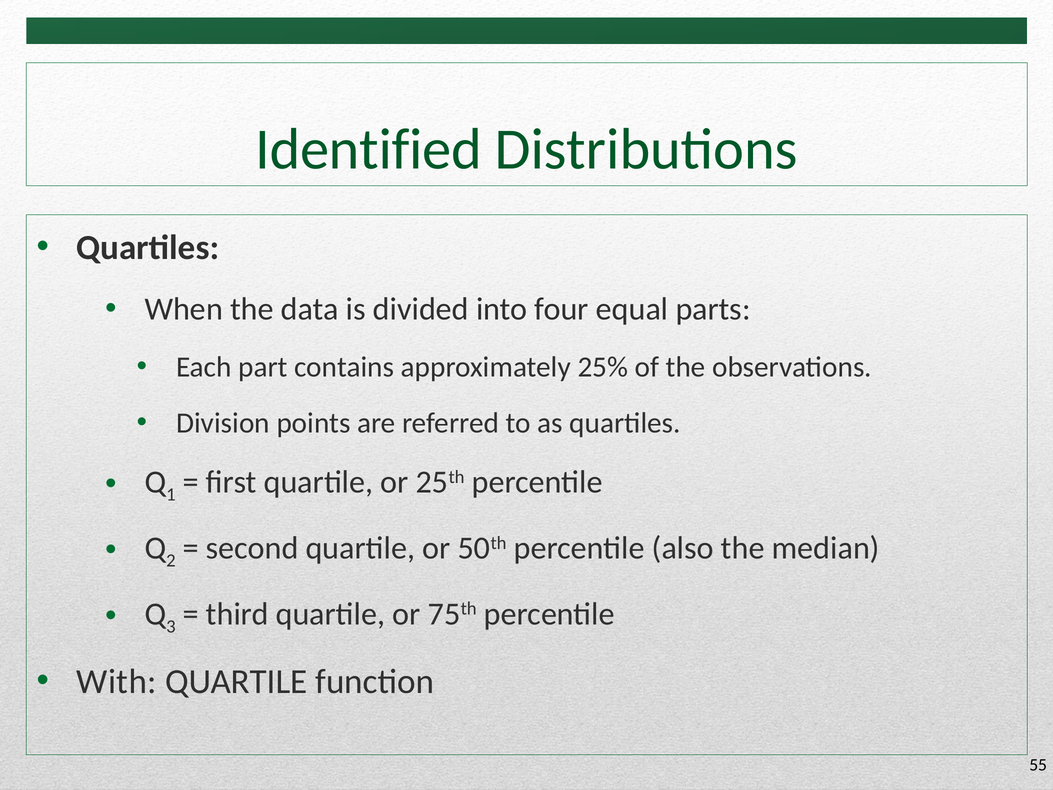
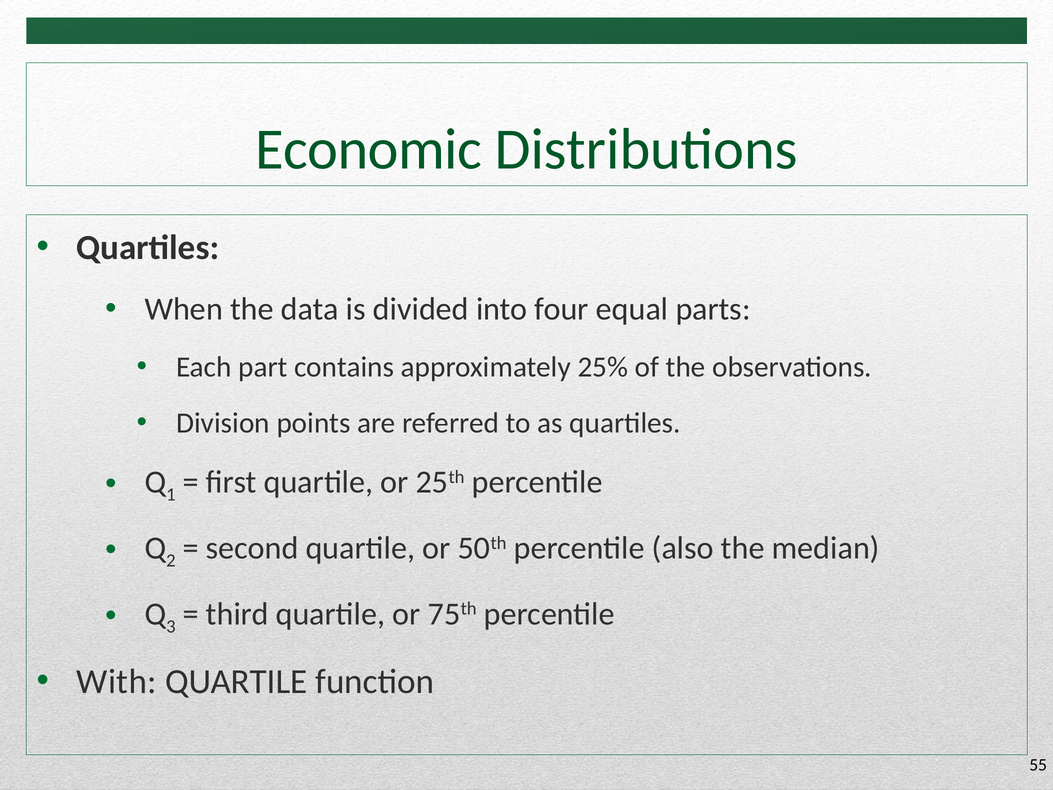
Identified: Identified -> Economic
